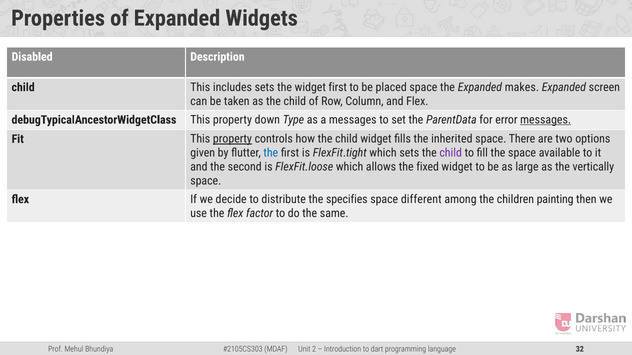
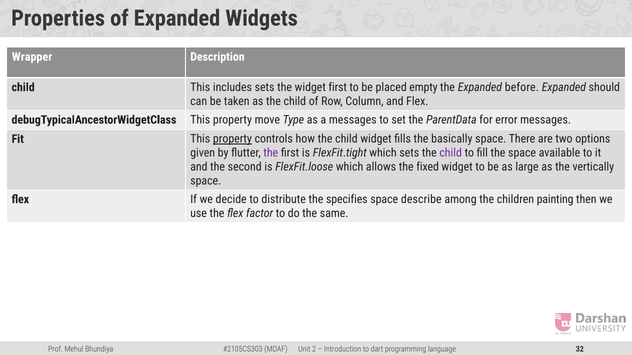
Disabled: Disabled -> Wrapper
placed space: space -> empty
makes: makes -> before
screen: screen -> should
down: down -> move
messages at (546, 120) underline: present -> none
inherited: inherited -> basically
the at (271, 153) colour: blue -> purple
different: different -> describe
